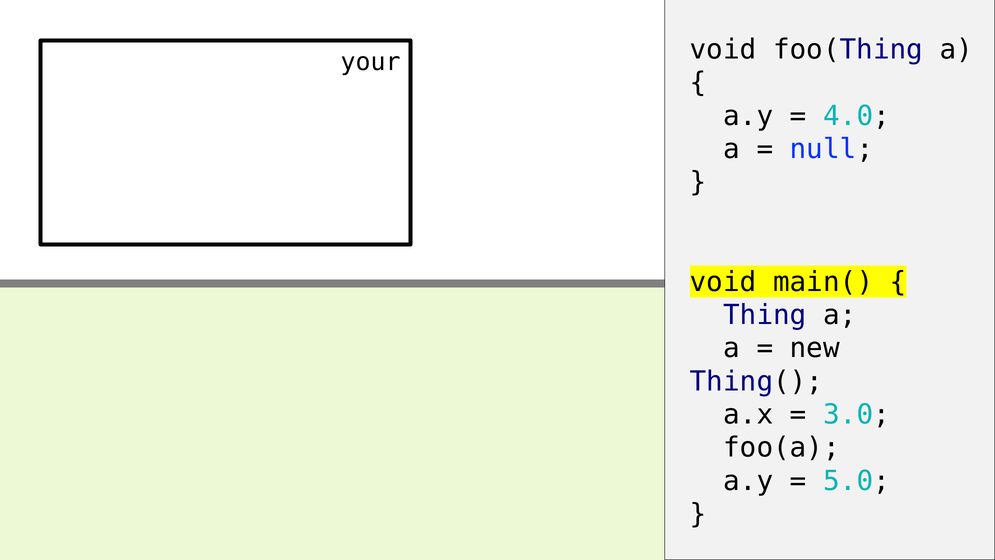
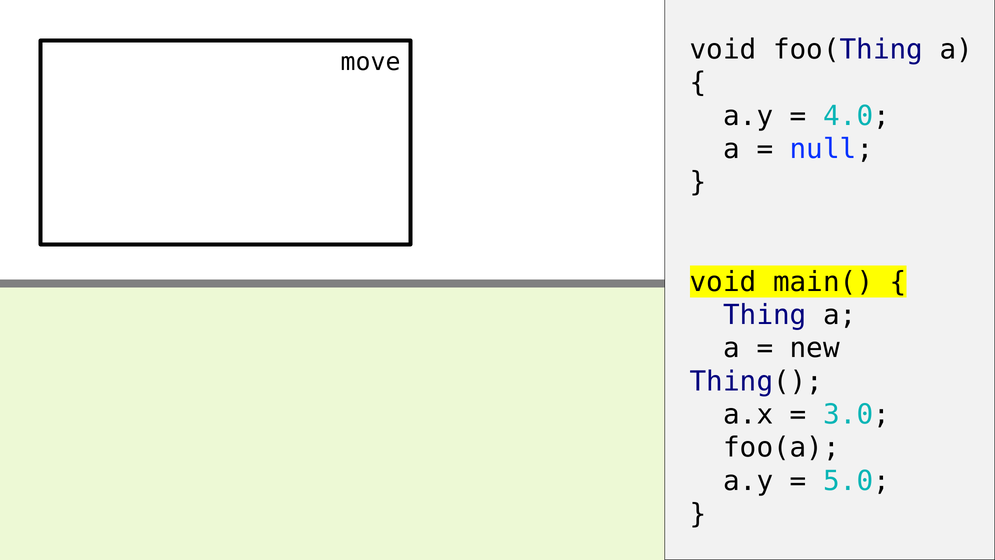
your: your -> move
